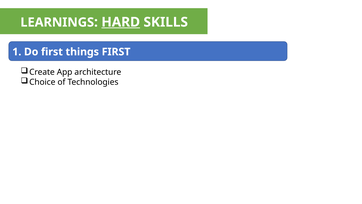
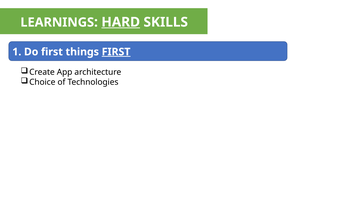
FIRST at (116, 52) underline: none -> present
